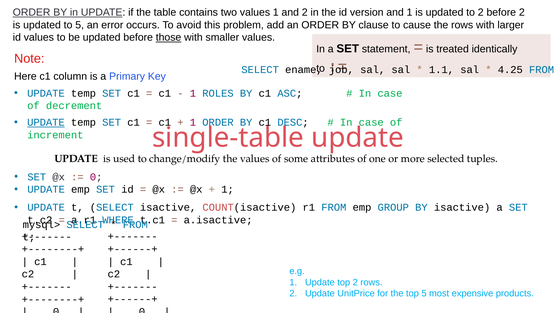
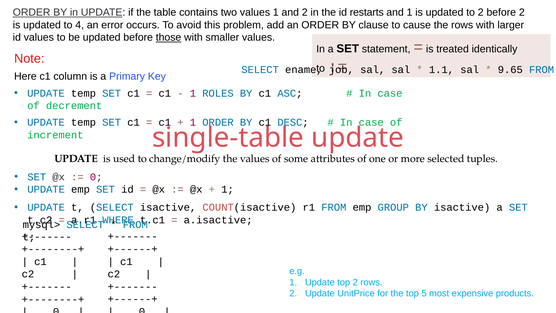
version: version -> restarts
to 5: 5 -> 4
4.25: 4.25 -> 9.65
UPDATE at (46, 122) underline: present -> none
